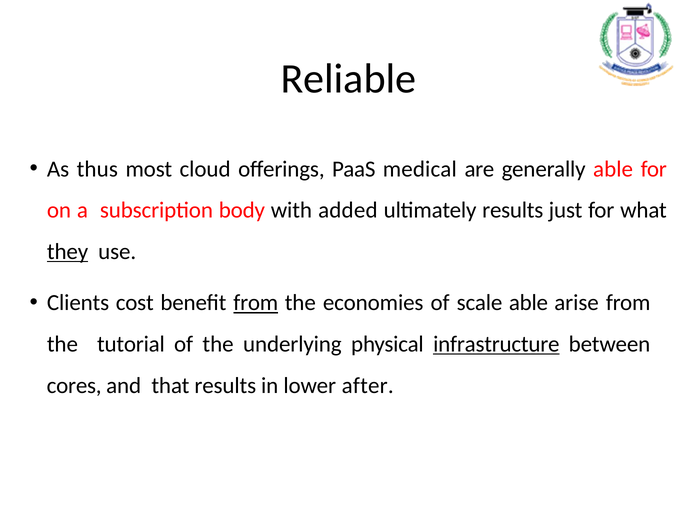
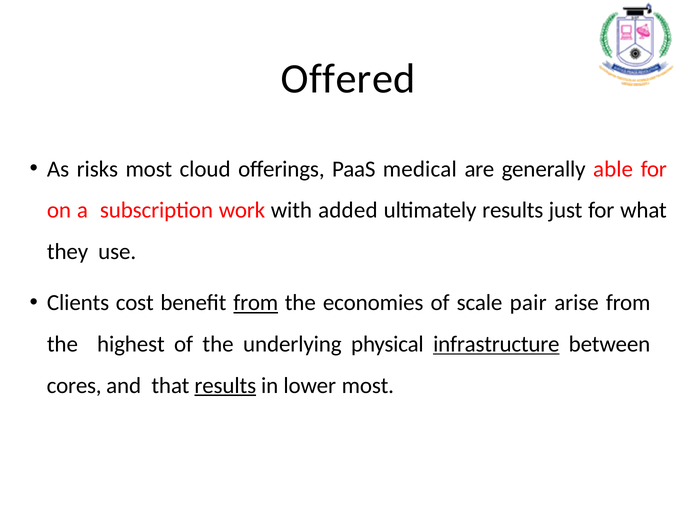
Reliable: Reliable -> Offered
thus: thus -> risks
body: body -> work
they underline: present -> none
scale able: able -> pair
tutorial: tutorial -> highest
results at (225, 386) underline: none -> present
lower after: after -> most
